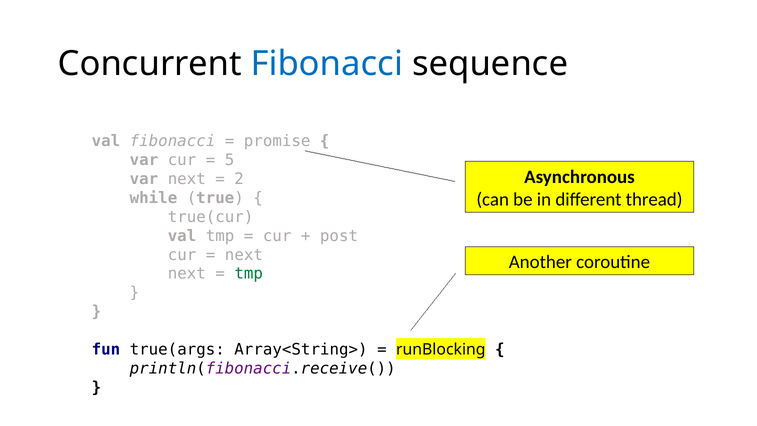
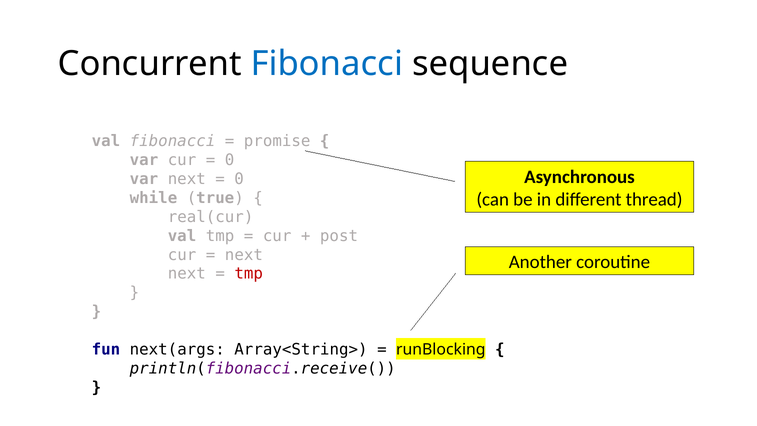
5 at (230, 160): 5 -> 0
2 at (239, 179): 2 -> 0
true(cur: true(cur -> real(cur
tmp at (249, 274) colour: green -> red
true(args: true(args -> next(args
